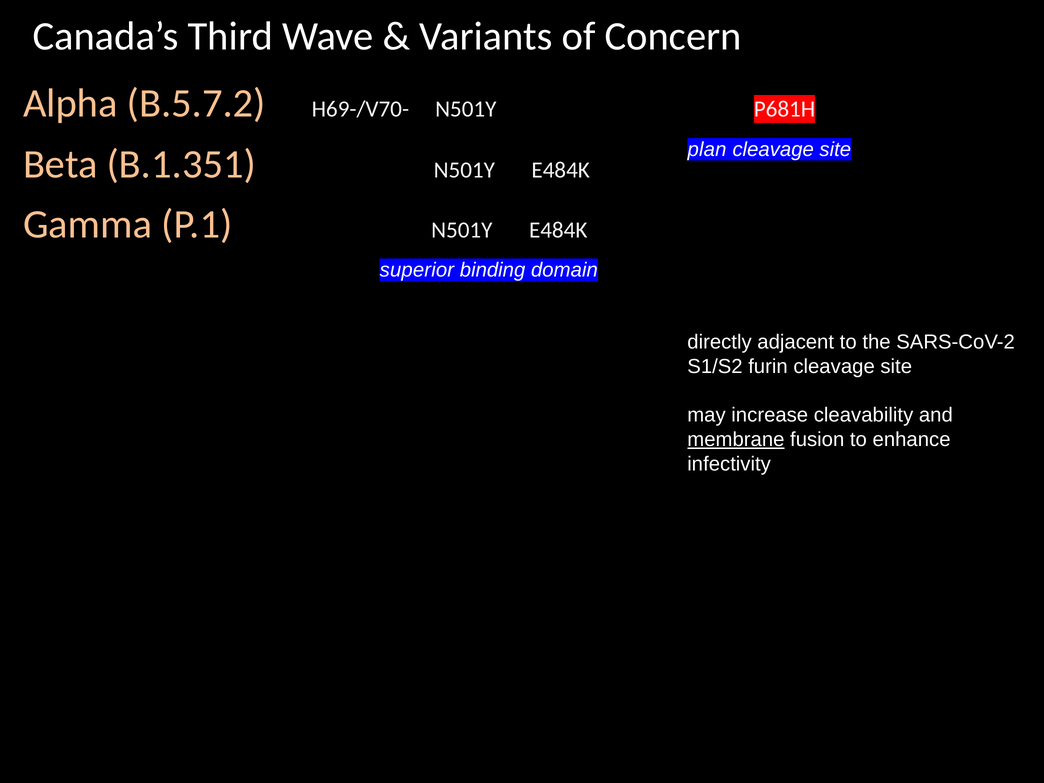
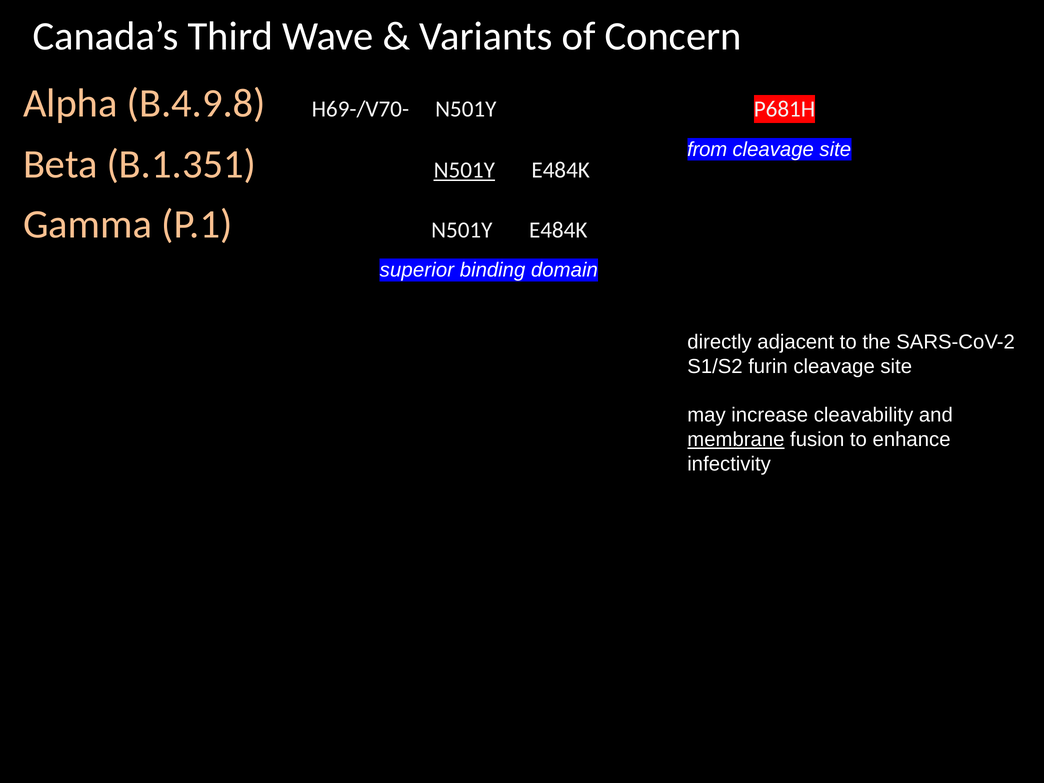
B.5.7.2: B.5.7.2 -> B.4.9.8
plan: plan -> from
N501Y at (464, 170) underline: none -> present
